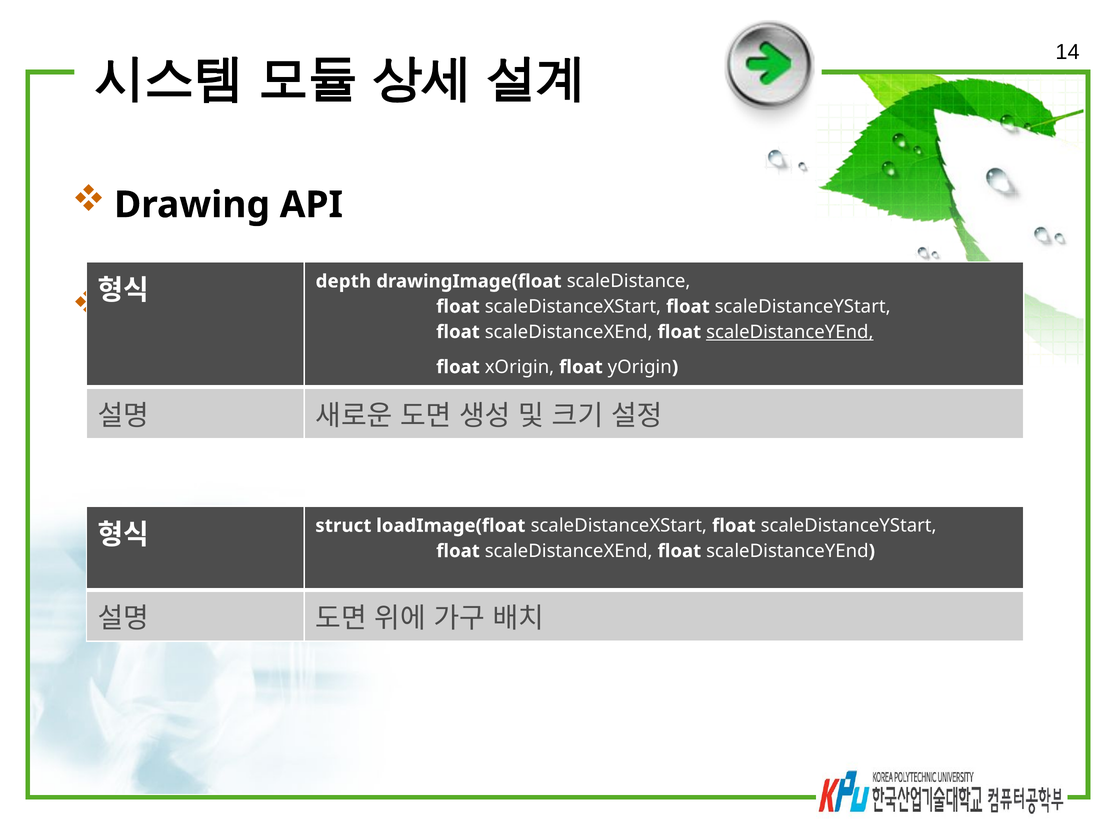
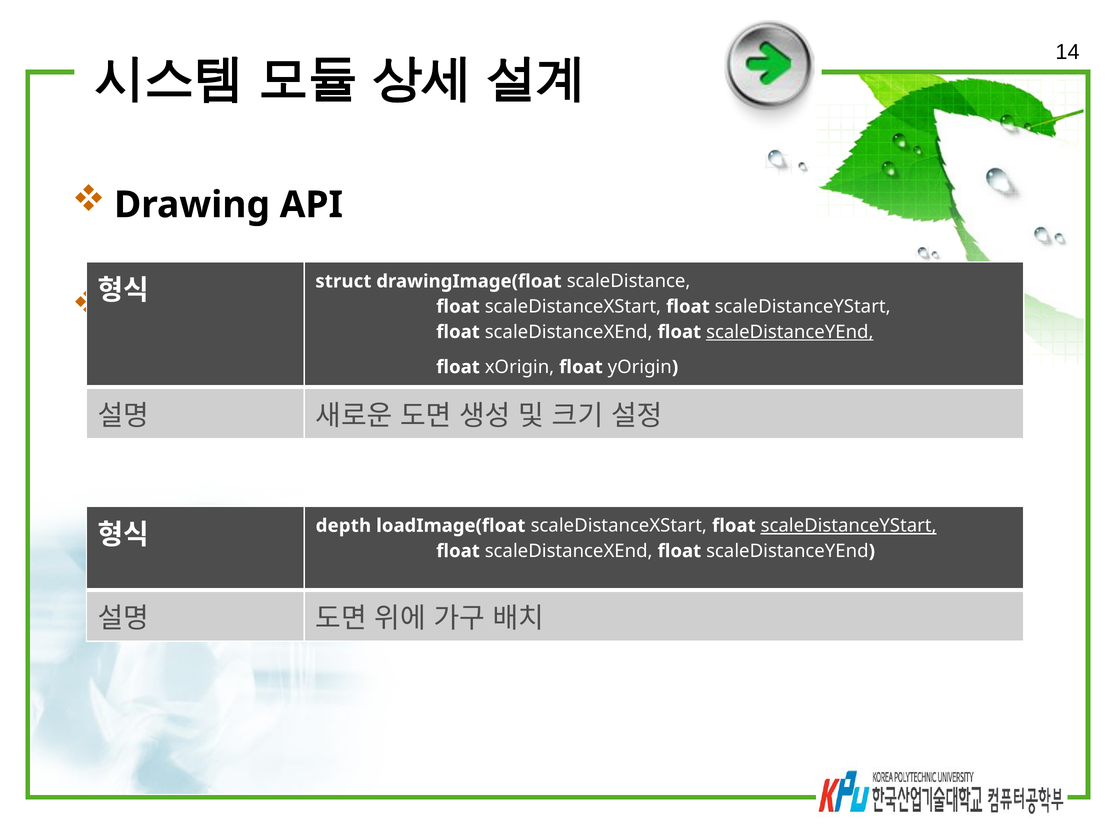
depth: depth -> struct
struct: struct -> depth
scaleDistanceYStart at (849, 526) underline: none -> present
